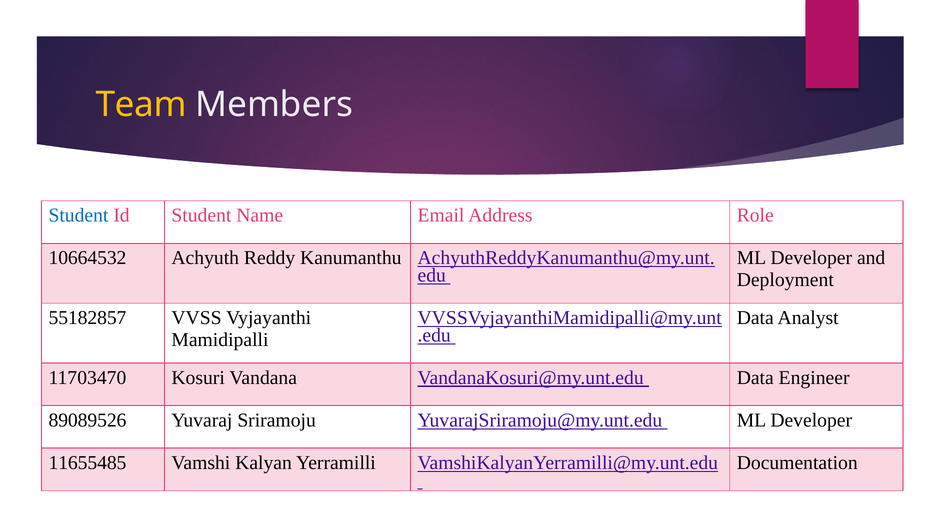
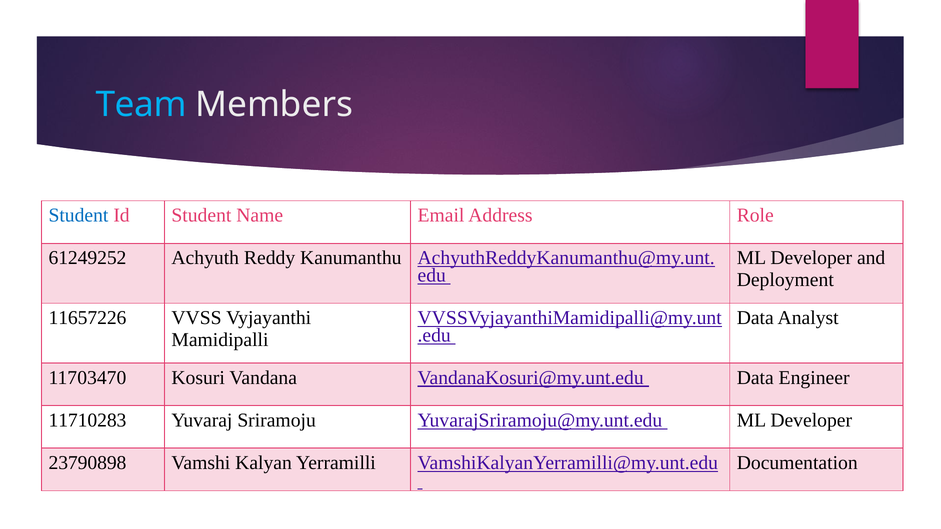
Team colour: yellow -> light blue
10664532: 10664532 -> 61249252
55182857: 55182857 -> 11657226
89089526: 89089526 -> 11710283
11655485: 11655485 -> 23790898
